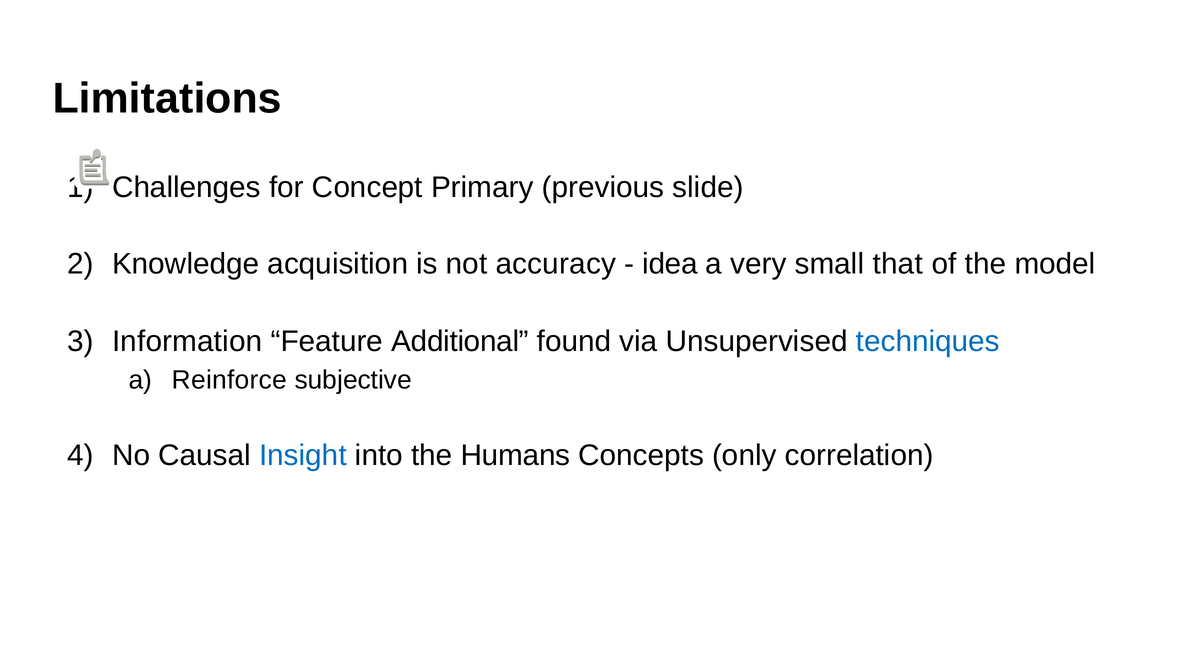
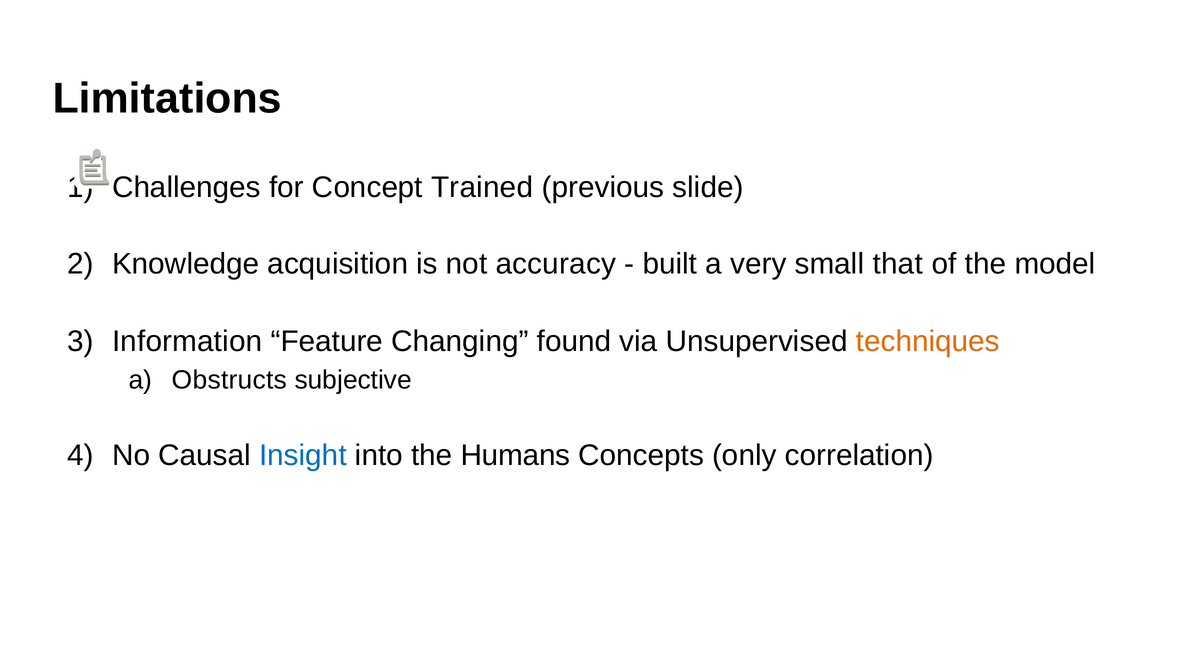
Primary: Primary -> Trained
idea: idea -> built
Additional: Additional -> Changing
techniques colour: blue -> orange
Reinforce: Reinforce -> Obstructs
